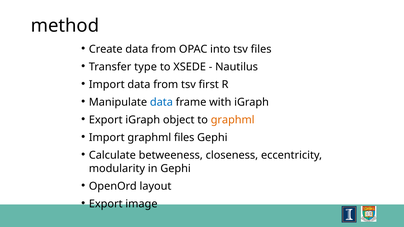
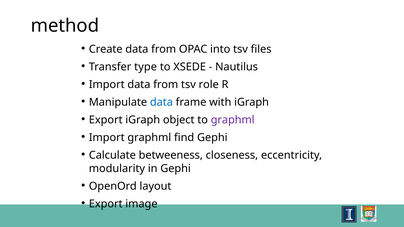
first: first -> role
graphml at (233, 120) colour: orange -> purple
graphml files: files -> find
